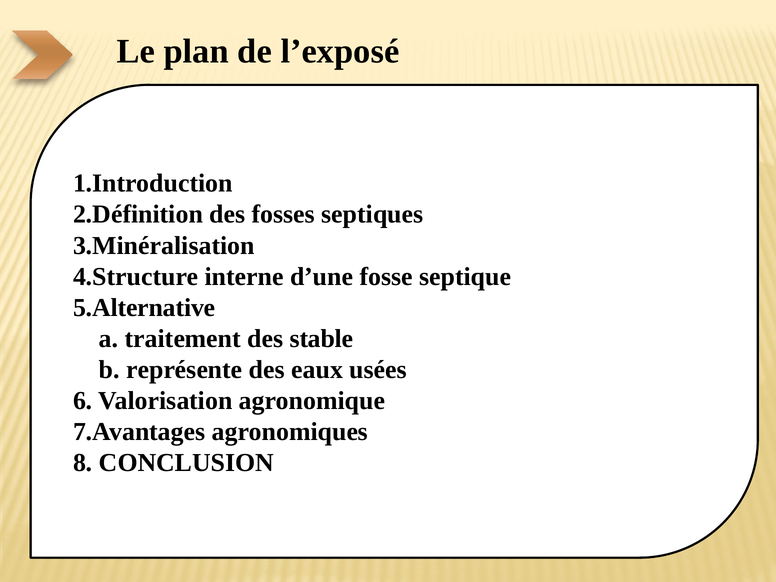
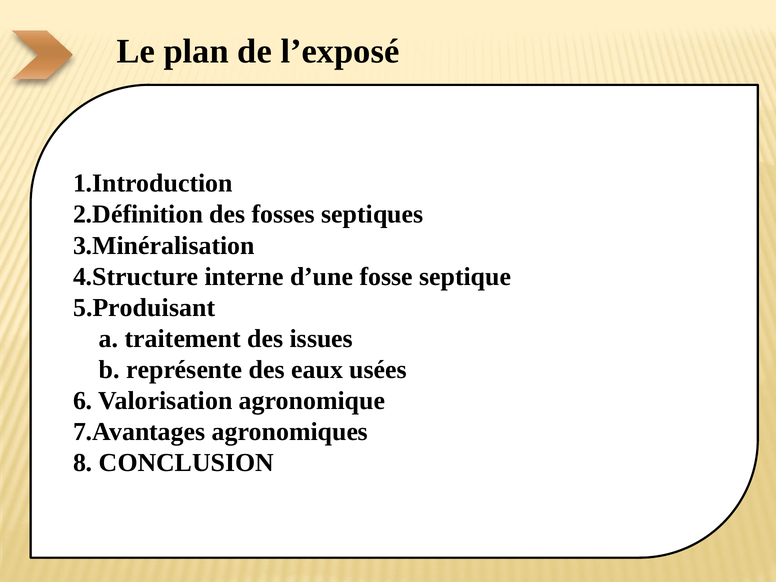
5.Alternative: 5.Alternative -> 5.Produisant
stable: stable -> issues
